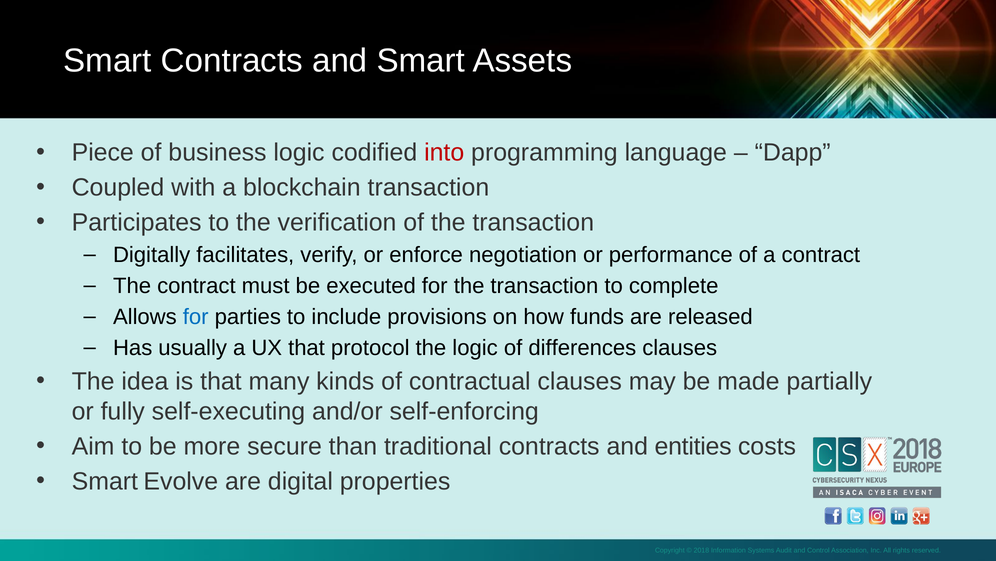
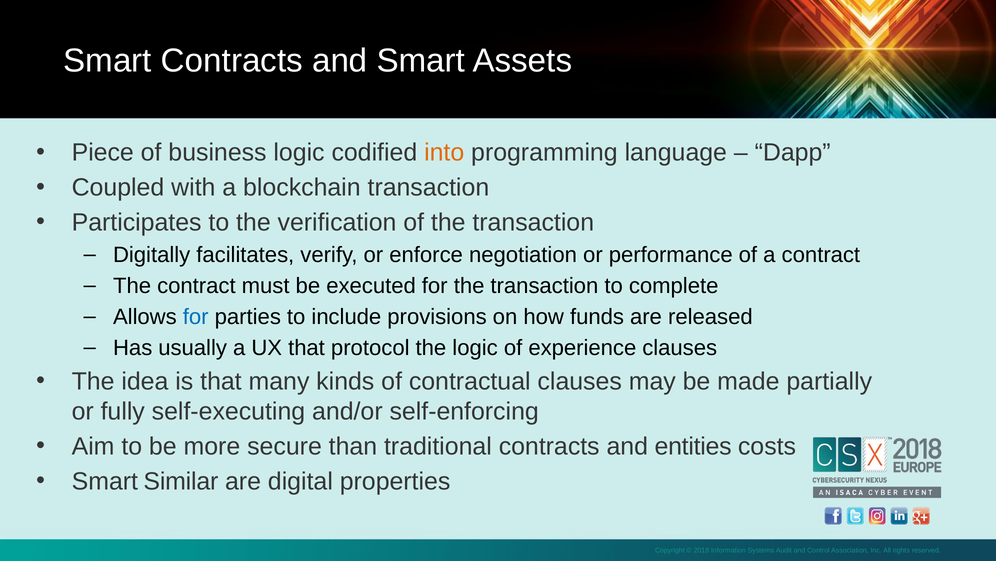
into colour: red -> orange
differences: differences -> experience
Evolve: Evolve -> Similar
